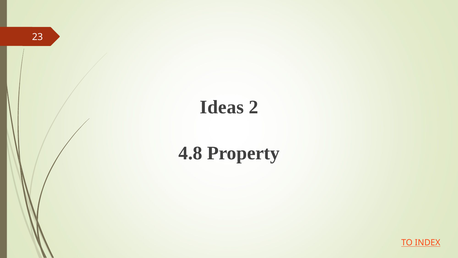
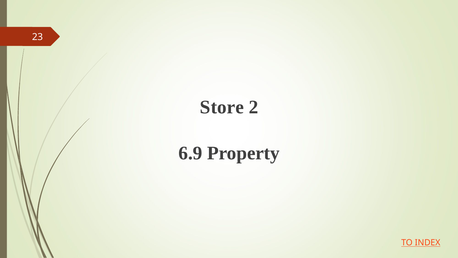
Ideas: Ideas -> Store
4.8: 4.8 -> 6.9
